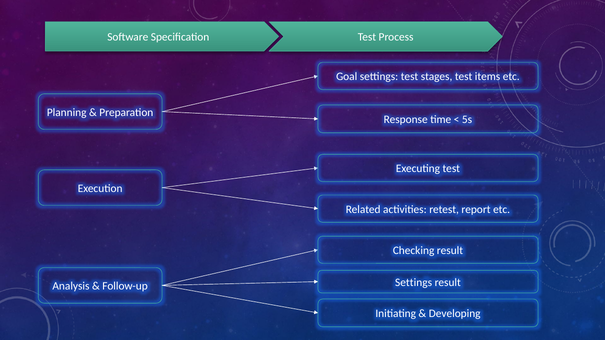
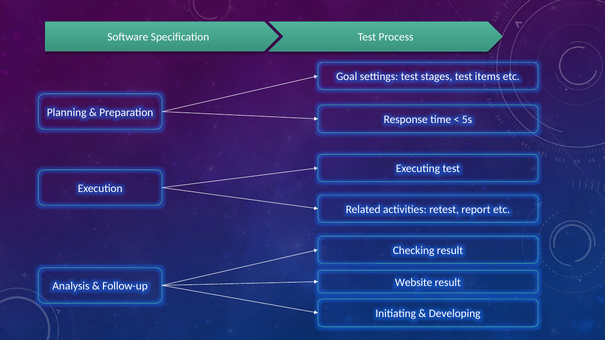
Follow-up Settings: Settings -> Website
